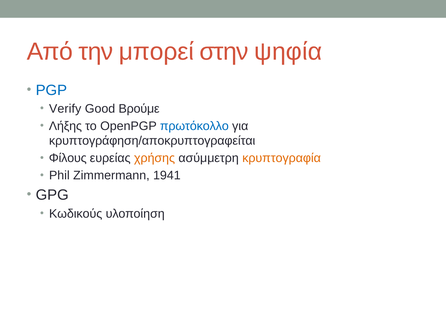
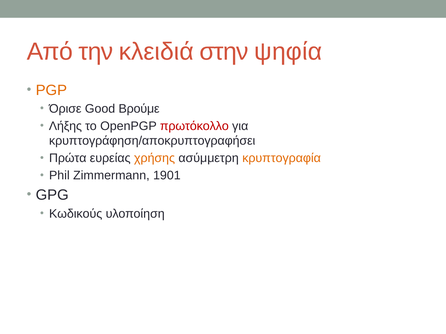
μπορεί: μπορεί -> κλειδιά
PGP colour: blue -> orange
Verify: Verify -> Όρισε
πρωτόκολλο colour: blue -> red
κρυπτογράφηση/αποκρυπτογραφείται: κρυπτογράφηση/αποκρυπτογραφείται -> κρυπτογράφηση/αποκρυπτογραφήσει
Φίλους: Φίλους -> Πρώτα
1941: 1941 -> 1901
